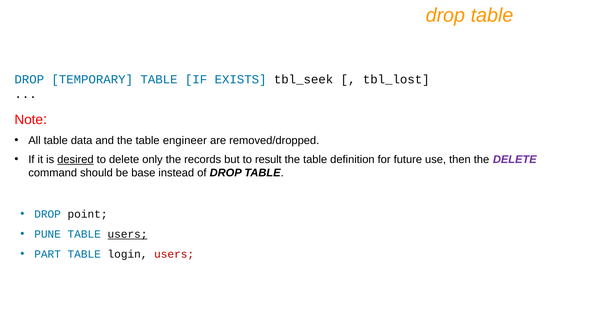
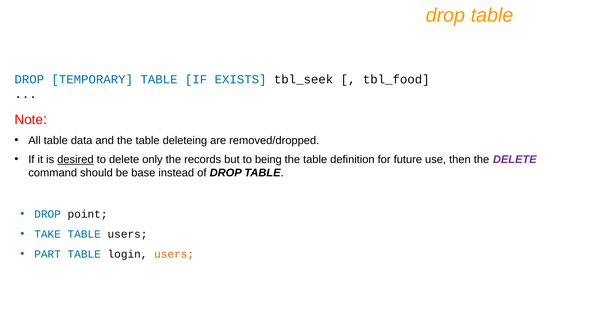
tbl_lost: tbl_lost -> tbl_food
engineer: engineer -> deleteing
result: result -> being
PUNE: PUNE -> TAKE
users at (128, 234) underline: present -> none
users at (174, 254) colour: red -> orange
